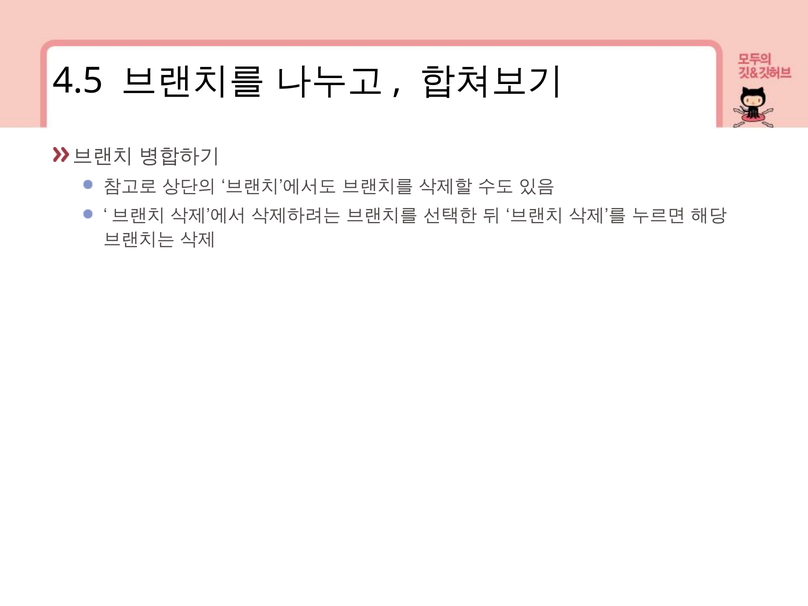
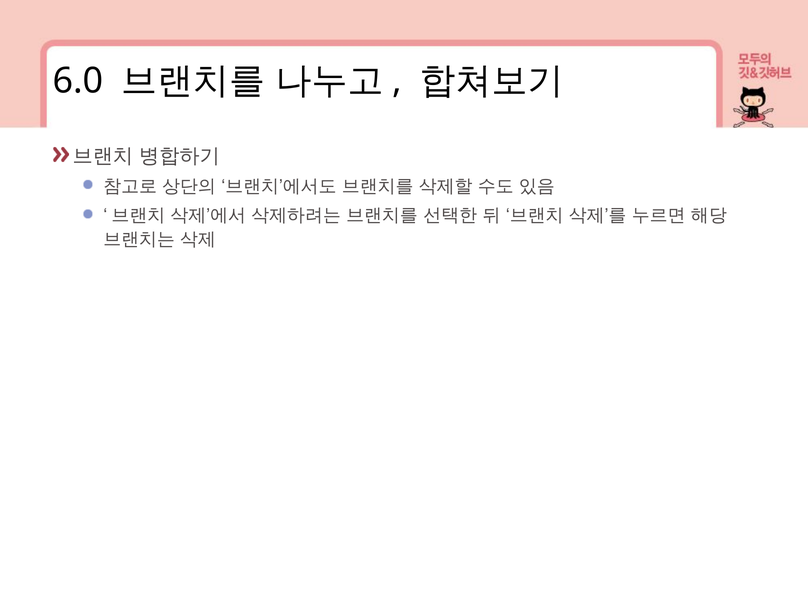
4.5: 4.5 -> 6.0
